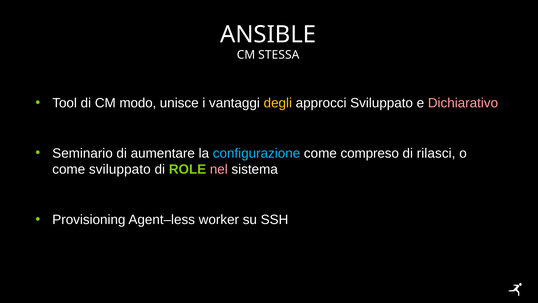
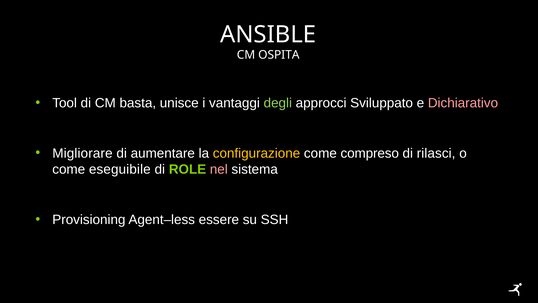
STESSA: STESSA -> OSPITA
modo: modo -> basta
degli colour: yellow -> light green
Seminario: Seminario -> Migliorare
configurazione colour: light blue -> yellow
come sviluppato: sviluppato -> eseguibile
worker: worker -> essere
